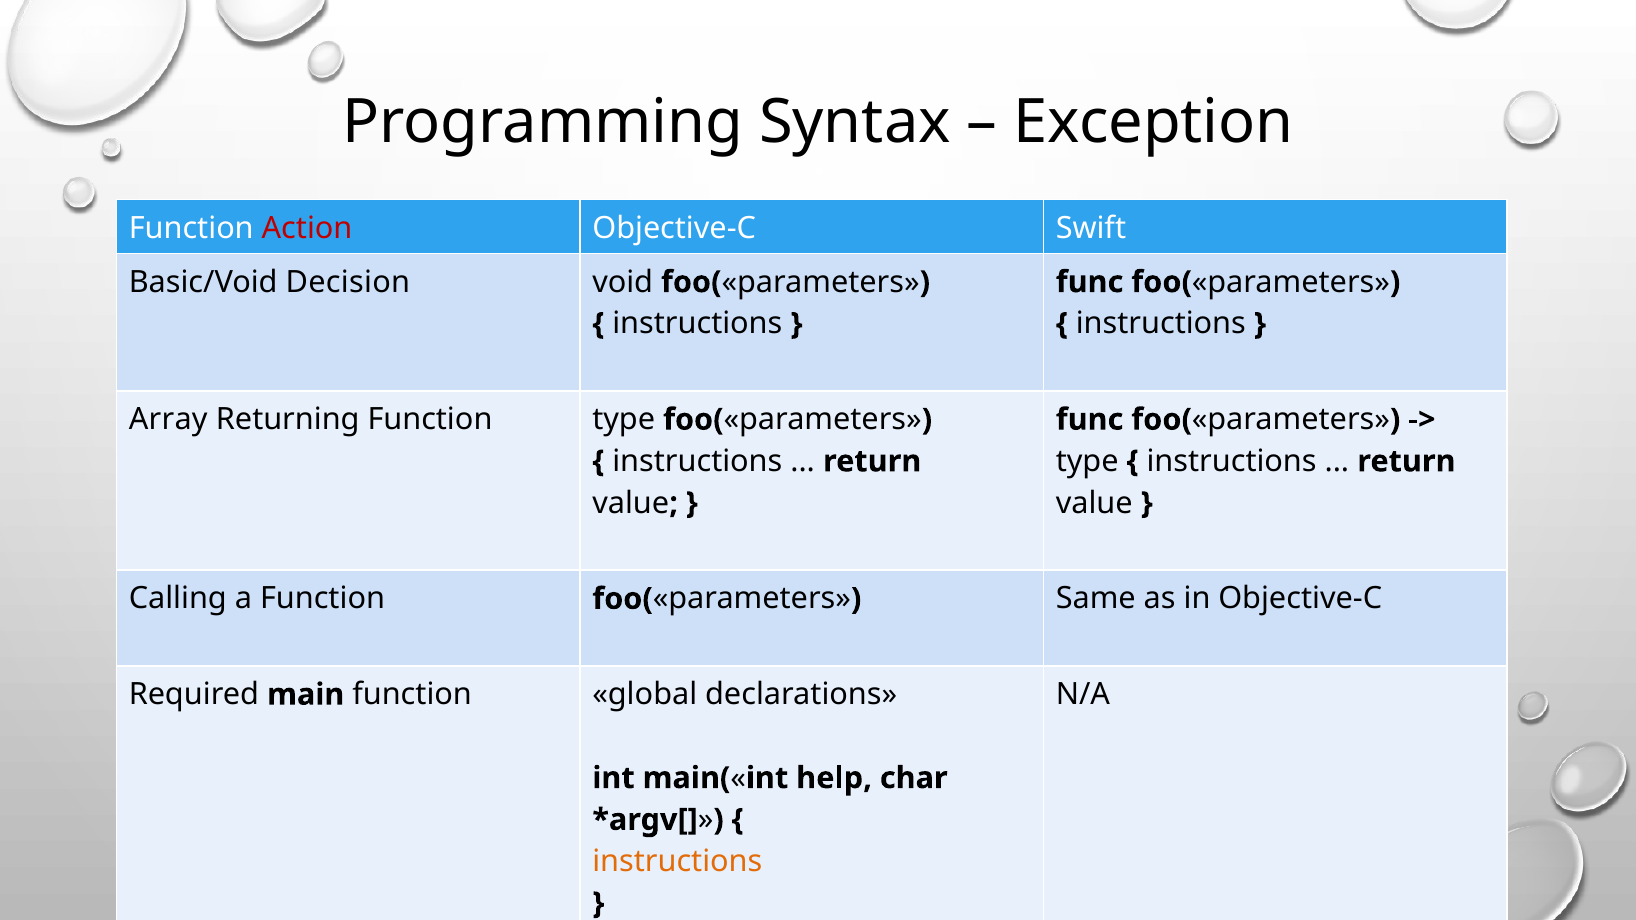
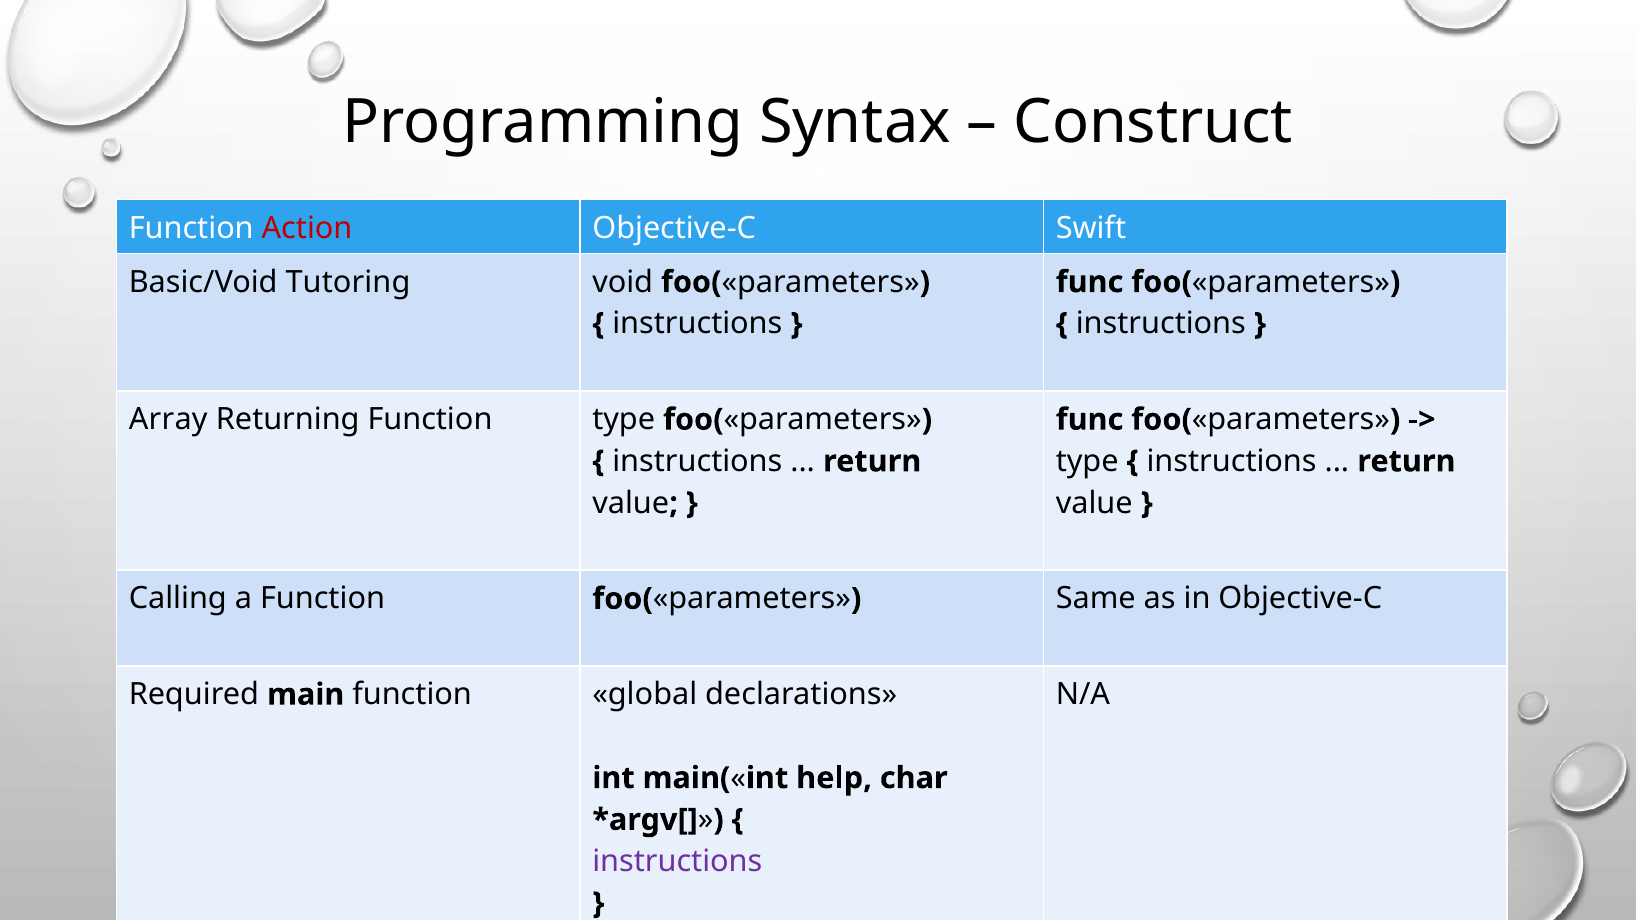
Exception: Exception -> Construct
Decision: Decision -> Tutoring
instructions at (677, 862) colour: orange -> purple
